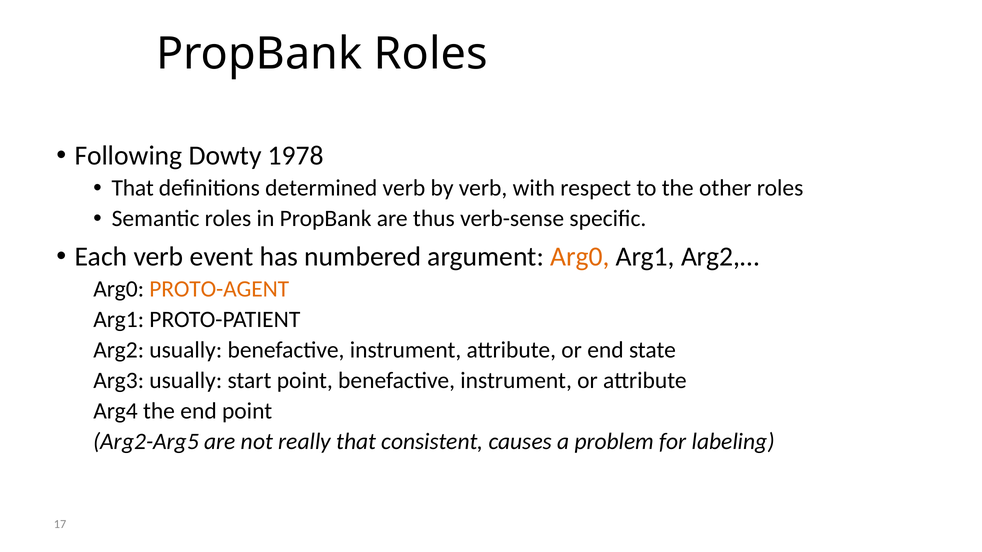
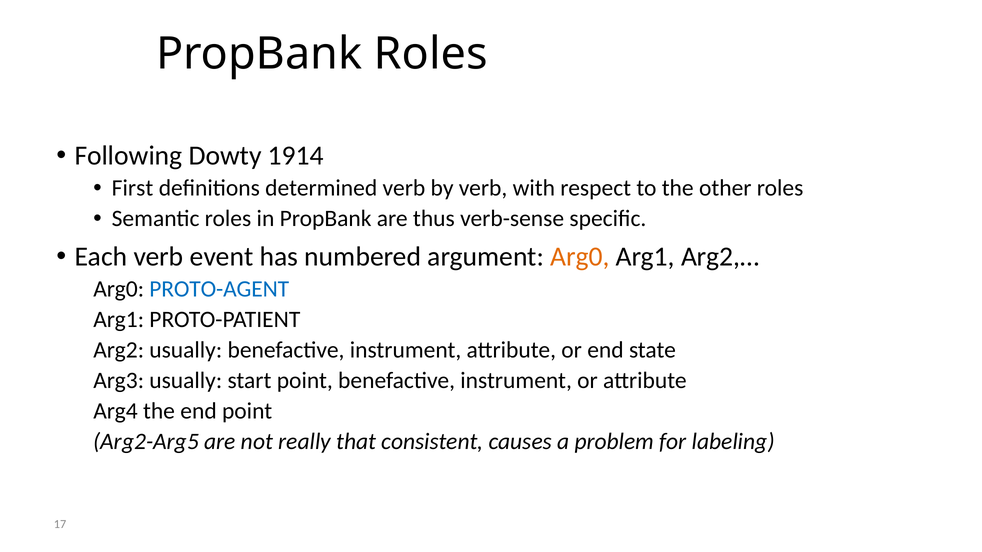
1978: 1978 -> 1914
That at (133, 188): That -> First
PROTO-AGENT colour: orange -> blue
